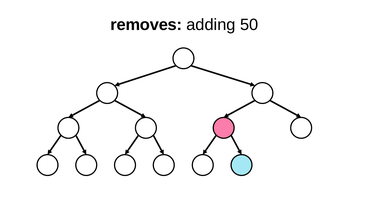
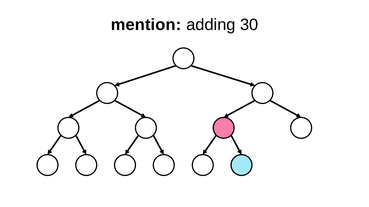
removes: removes -> mention
50: 50 -> 30
